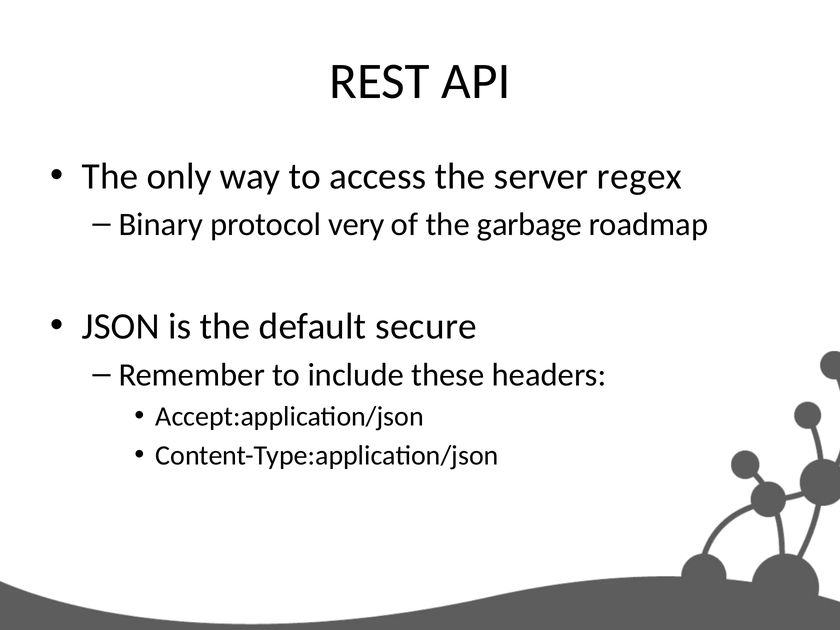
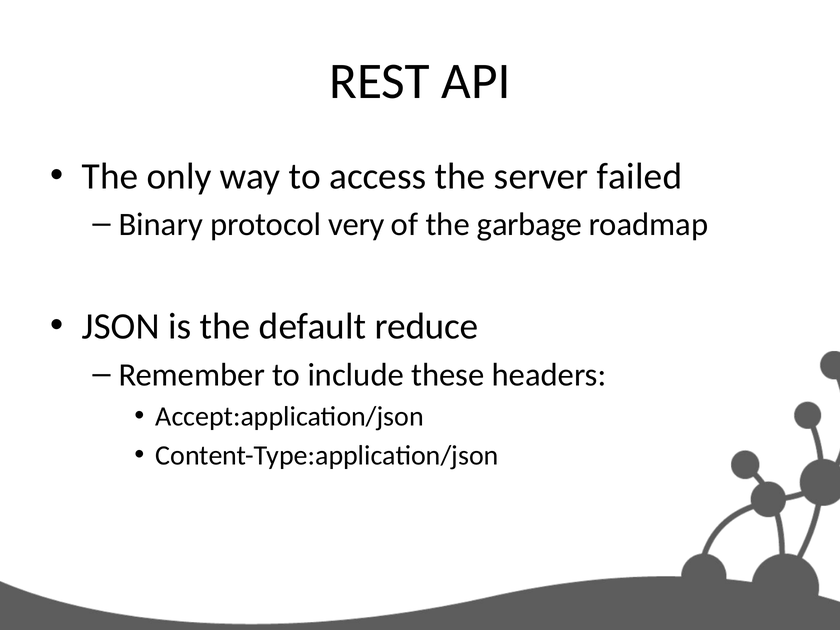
regex: regex -> failed
secure: secure -> reduce
